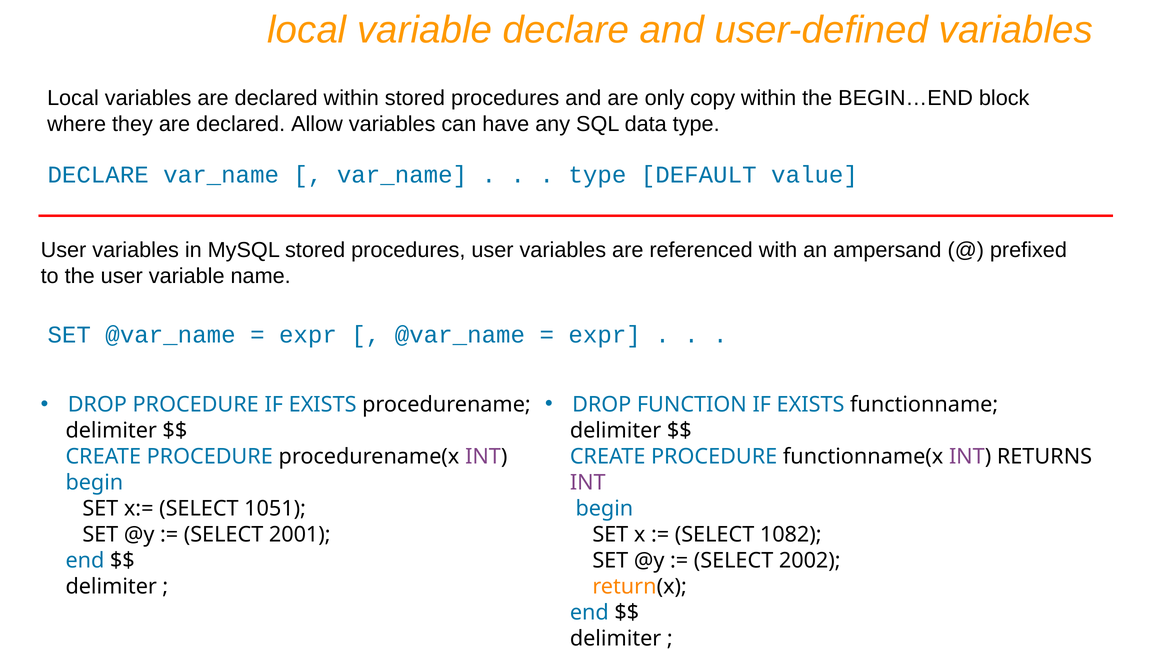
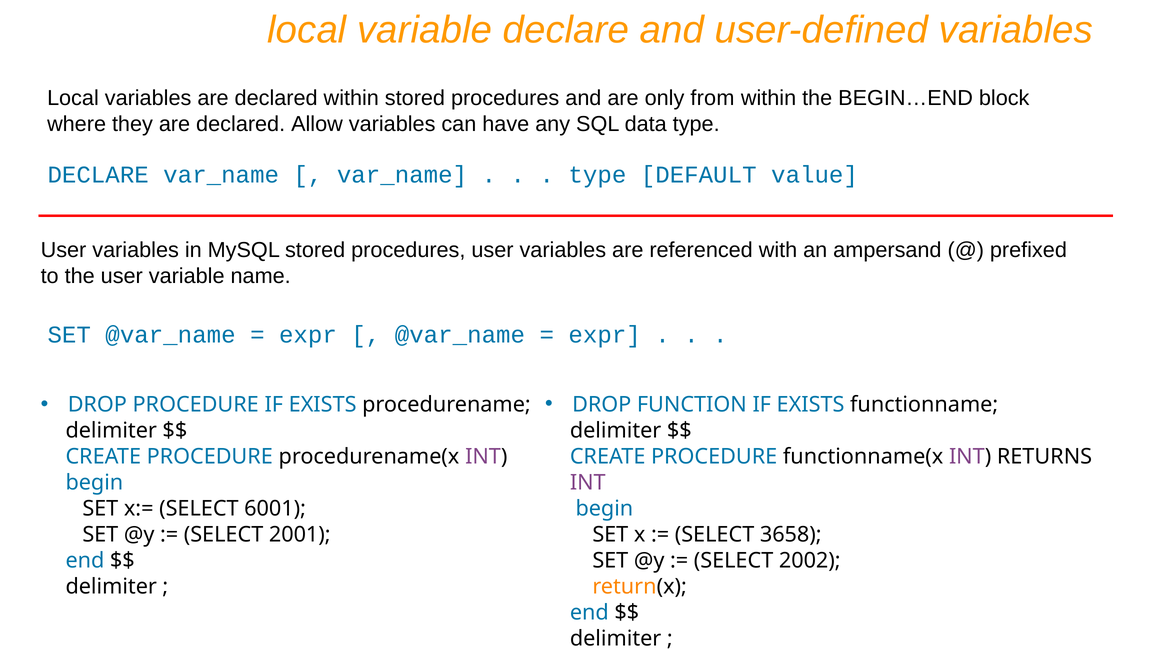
copy: copy -> from
1051: 1051 -> 6001
1082: 1082 -> 3658
